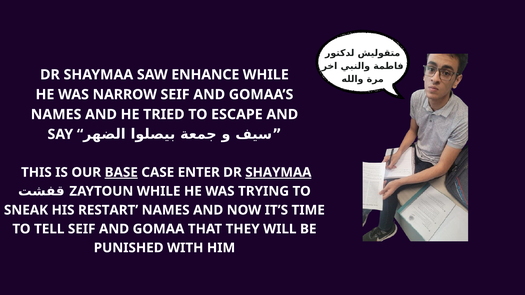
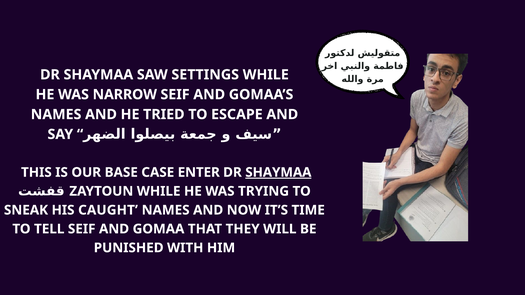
ENHANCE: ENHANCE -> SETTINGS
BASE underline: present -> none
RESTART: RESTART -> CAUGHT
